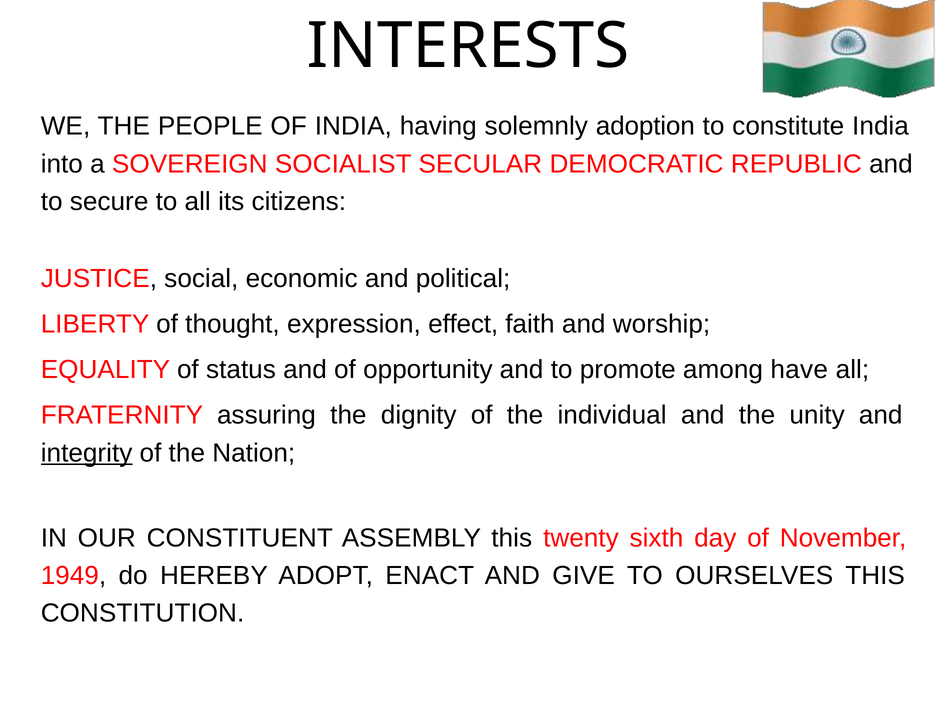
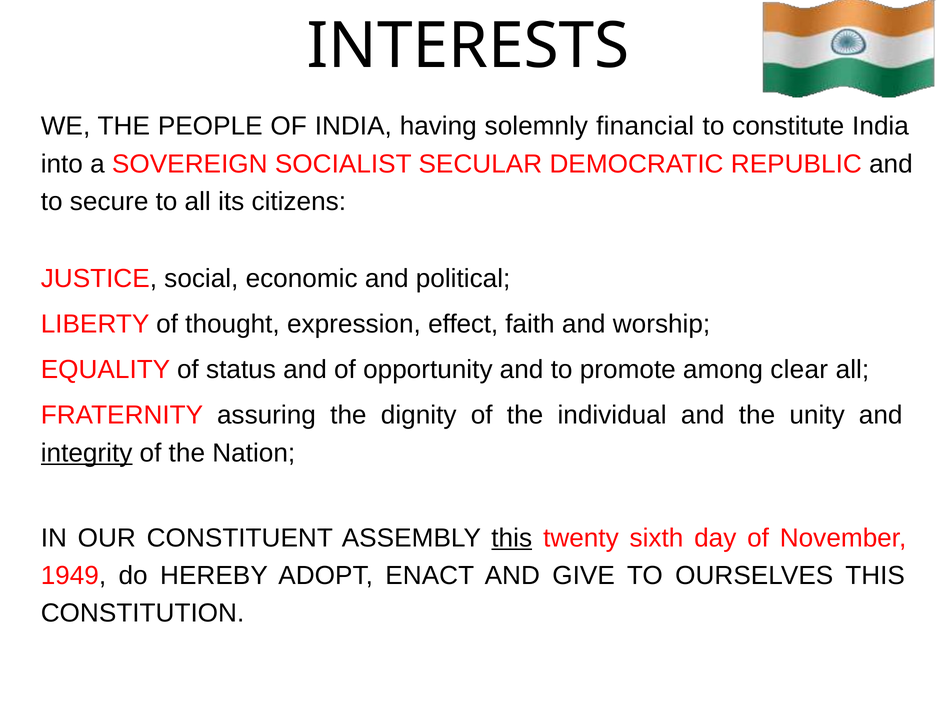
adoption: adoption -> financial
have: have -> clear
this at (512, 538) underline: none -> present
